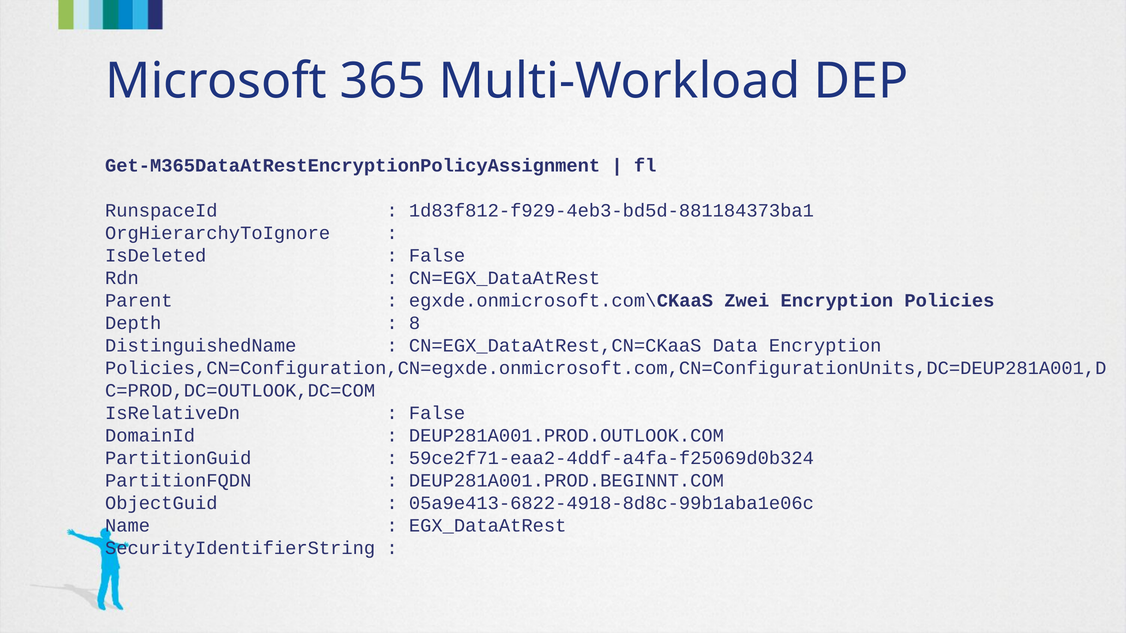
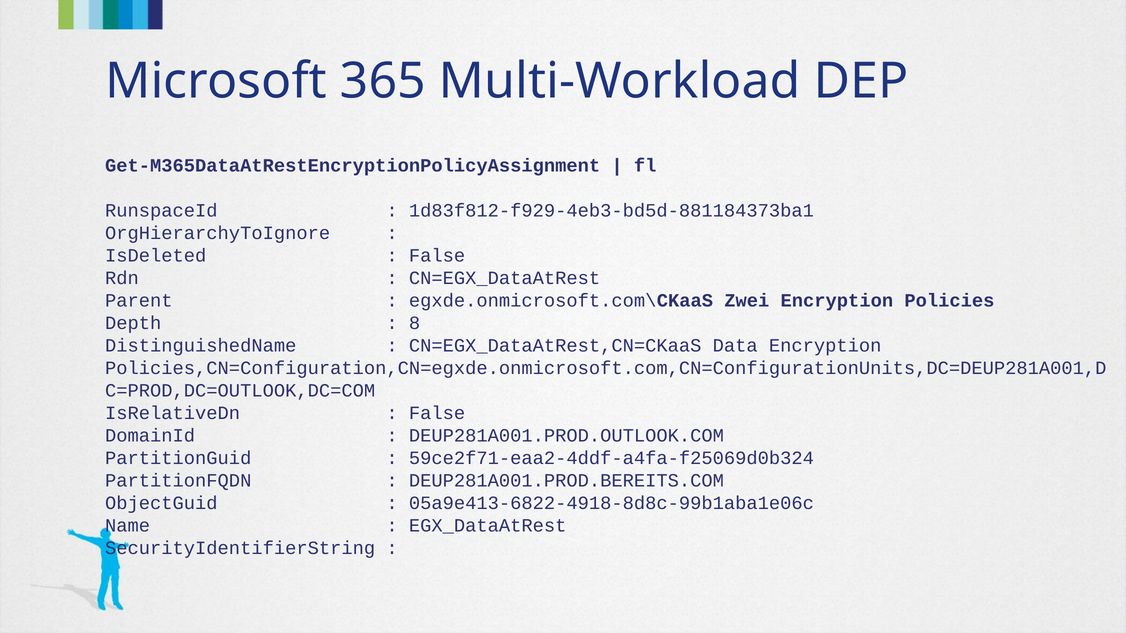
DEUP281A001.PROD.BEGINNT.COM: DEUP281A001.PROD.BEGINNT.COM -> DEUP281A001.PROD.BEREITS.COM
